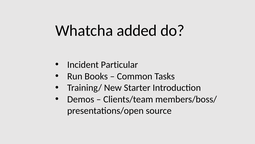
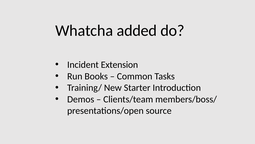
Particular: Particular -> Extension
